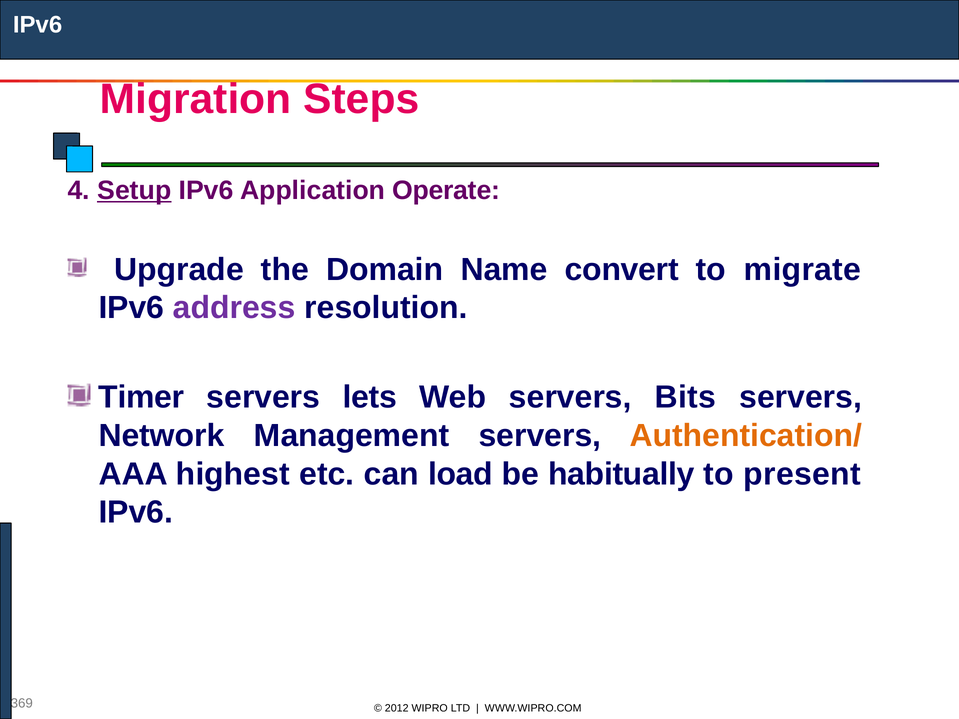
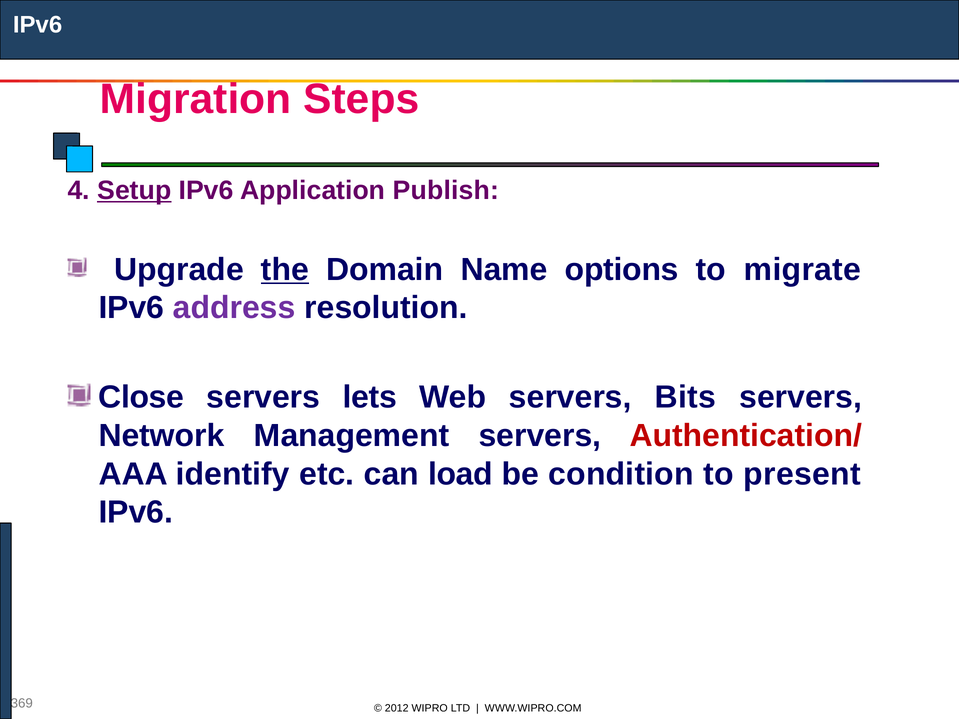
Operate: Operate -> Publish
the underline: none -> present
convert: convert -> options
Timer: Timer -> Close
Authentication/ colour: orange -> red
highest: highest -> identify
habitually: habitually -> condition
